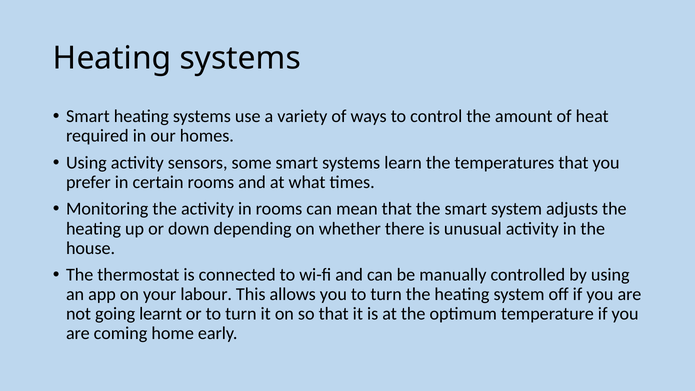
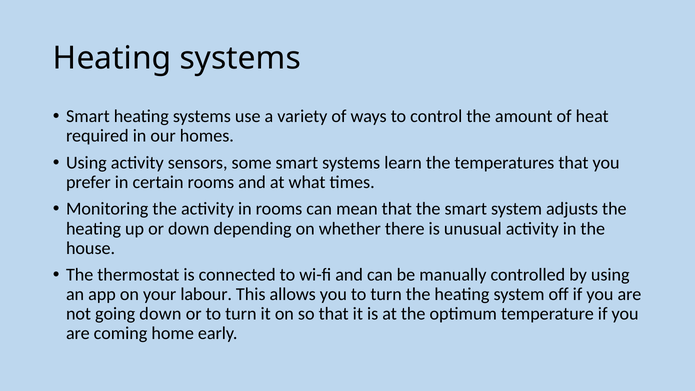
going learnt: learnt -> down
